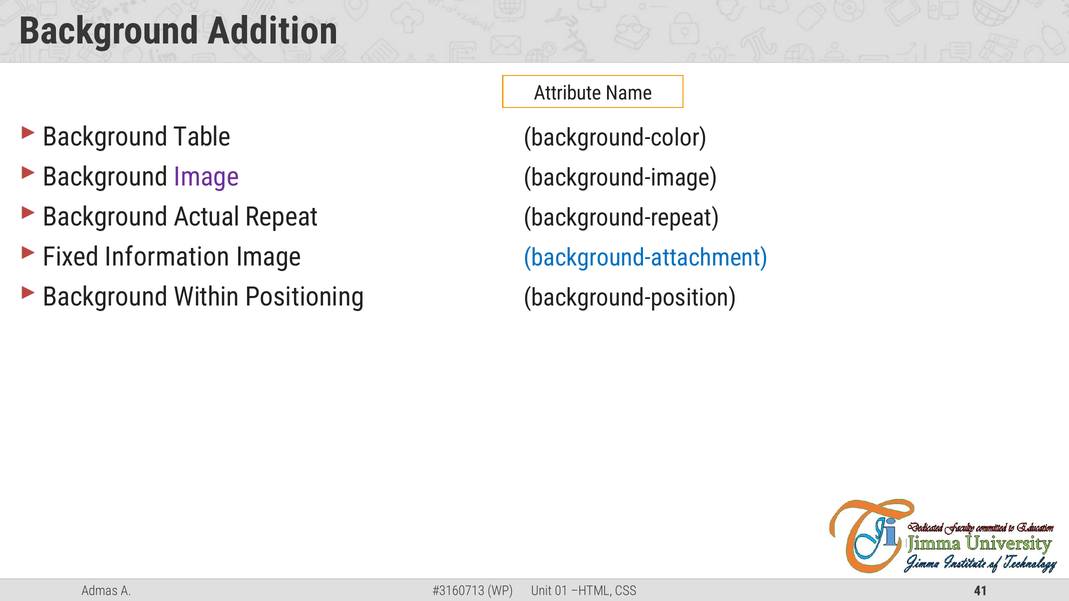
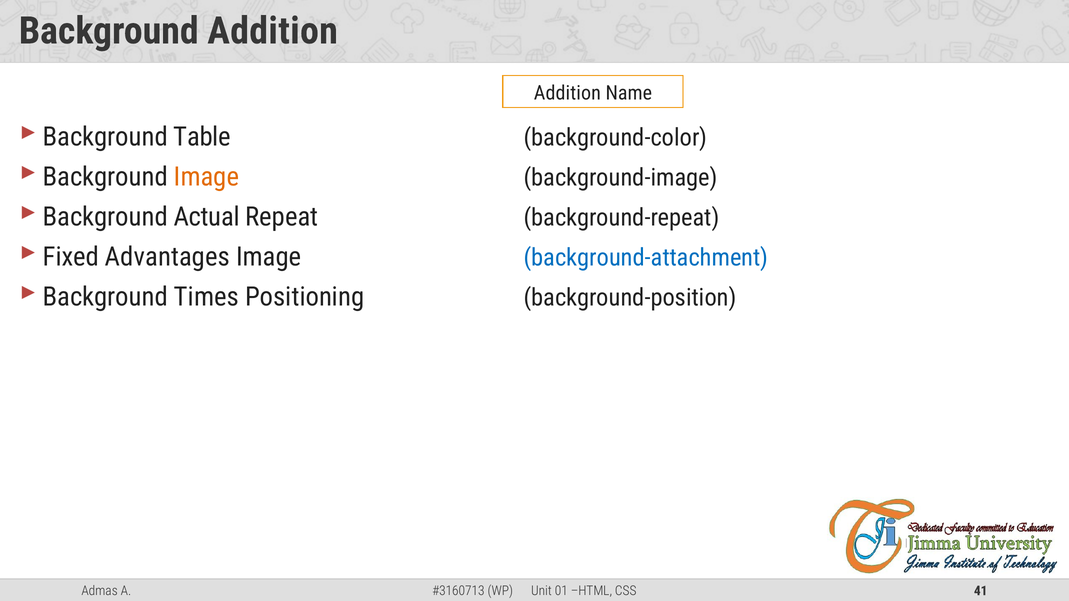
Attribute at (568, 93): Attribute -> Addition
Image at (207, 177) colour: purple -> orange
Information: Information -> Advantages
Within: Within -> Times
